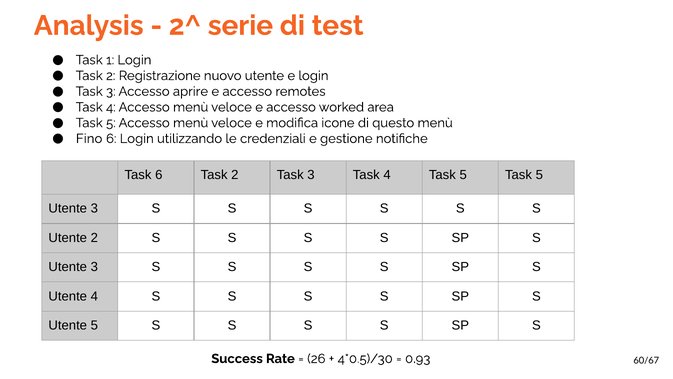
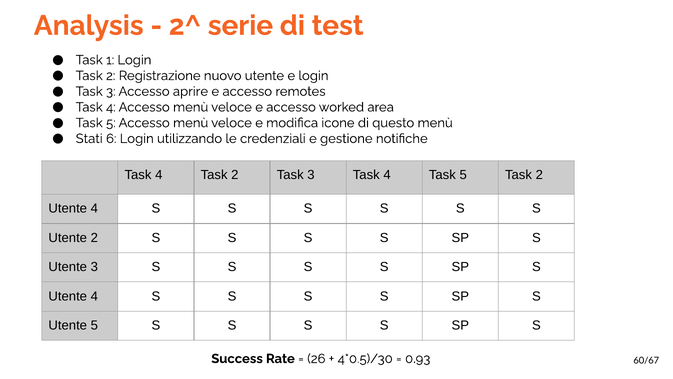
Fino: Fino -> Stati
6 at (159, 175): 6 -> 4
5 Task 5: 5 -> 2
3 at (94, 208): 3 -> 4
